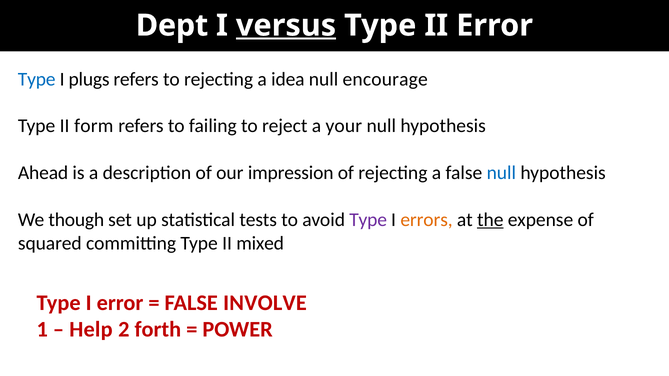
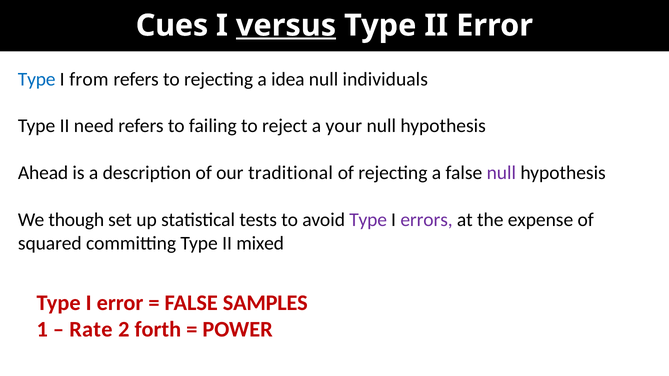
Dept: Dept -> Cues
plugs: plugs -> from
encourage: encourage -> individuals
form: form -> need
impression: impression -> traditional
null at (501, 173) colour: blue -> purple
errors colour: orange -> purple
the underline: present -> none
INVOLVE: INVOLVE -> SAMPLES
Help: Help -> Rate
